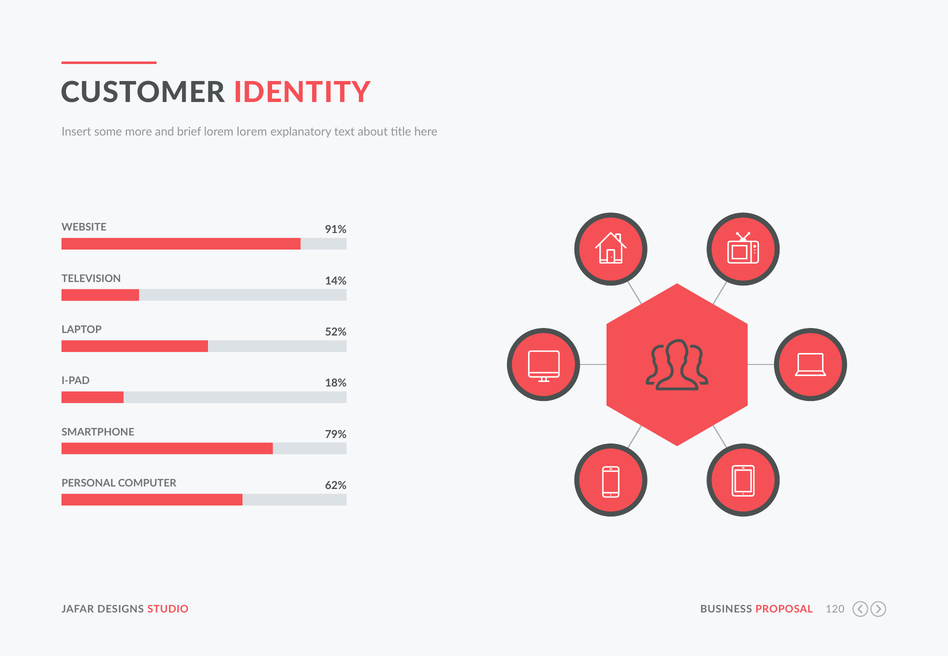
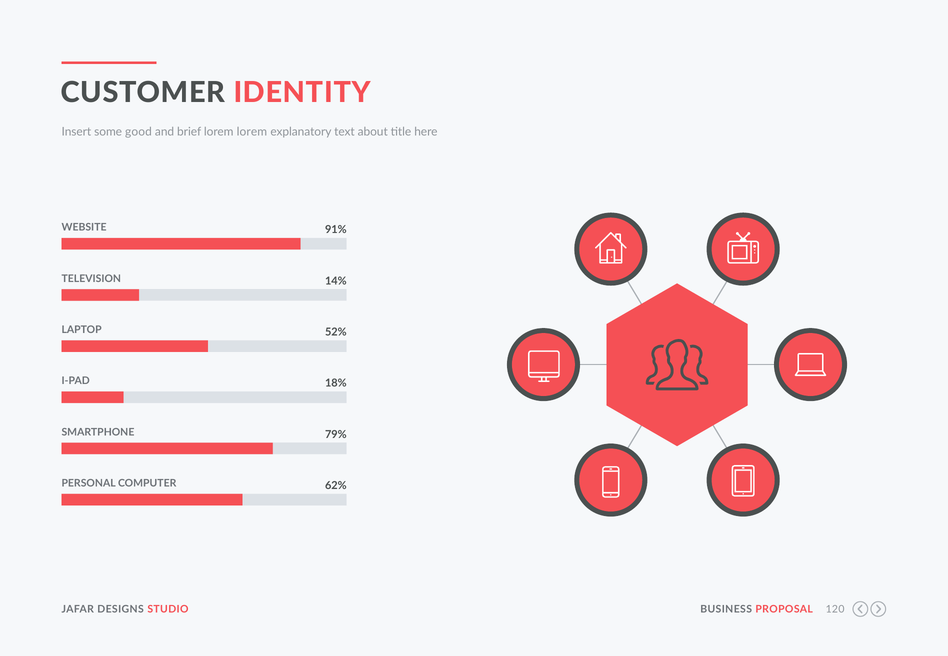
more: more -> good
